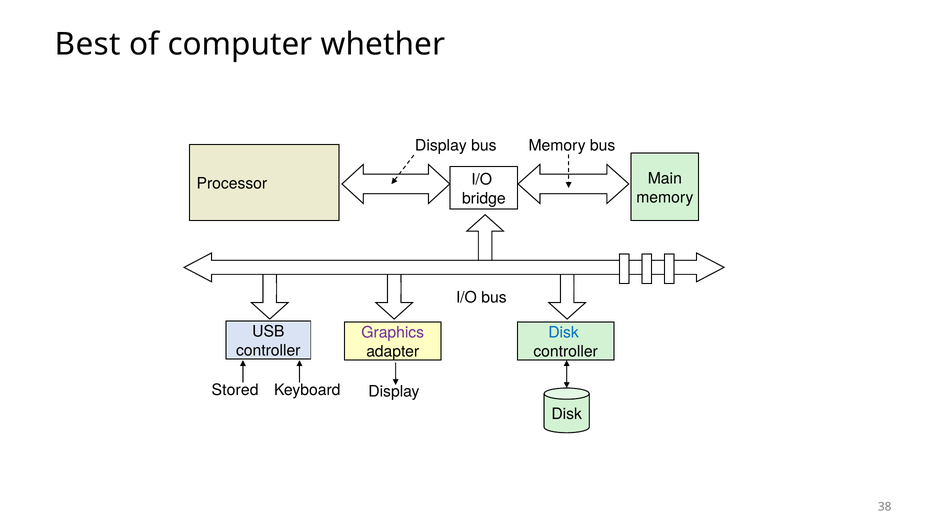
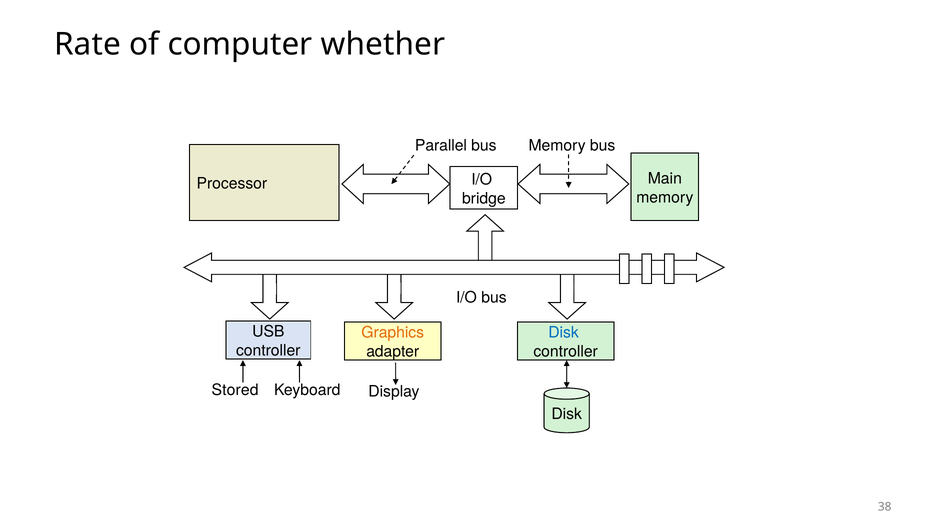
Best: Best -> Rate
Display at (441, 145): Display -> Parallel
Graphics colour: purple -> orange
